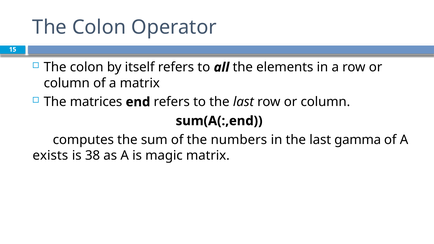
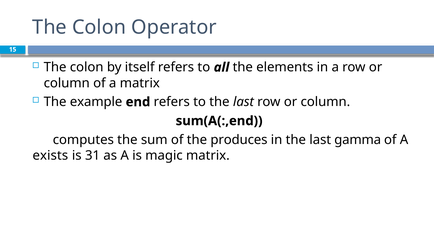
matrices: matrices -> example
numbers: numbers -> produces
38: 38 -> 31
